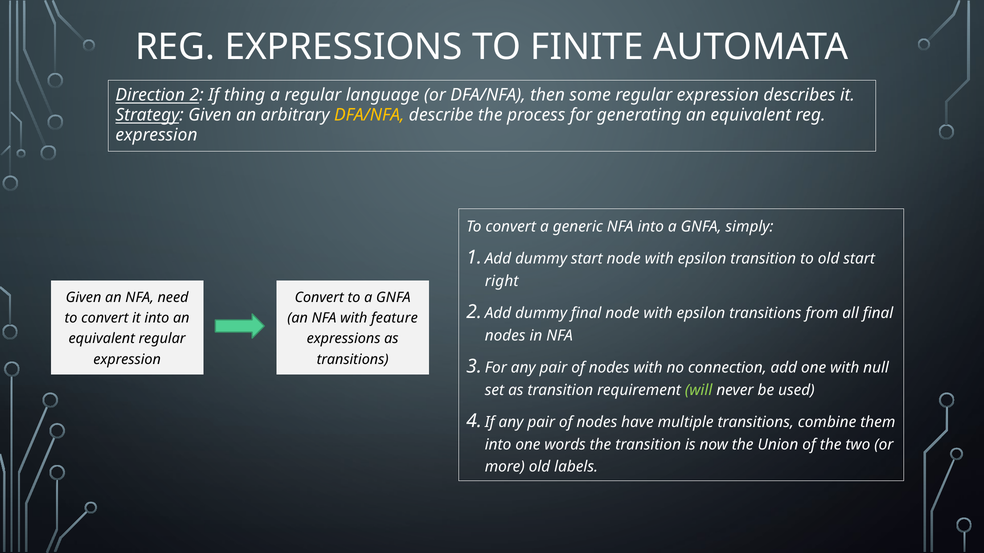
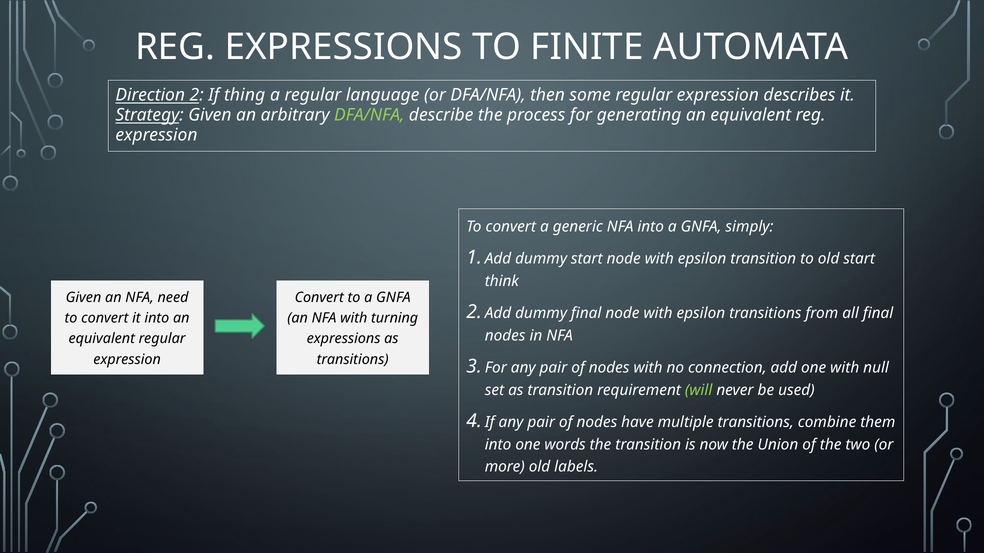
DFA/NFA at (369, 115) colour: yellow -> light green
right: right -> think
feature: feature -> turning
